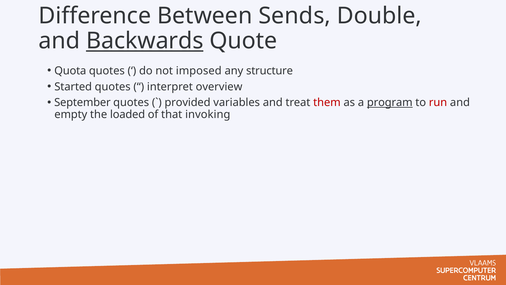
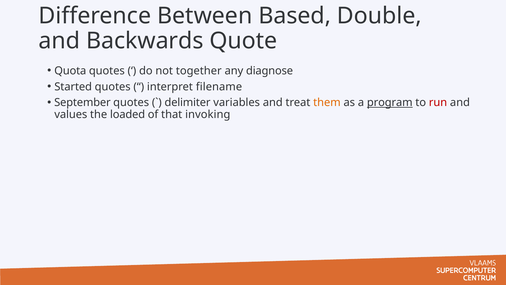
Sends: Sends -> Based
Backwards underline: present -> none
imposed: imposed -> together
structure: structure -> diagnose
overview: overview -> filename
provided: provided -> delimiter
them colour: red -> orange
empty: empty -> values
